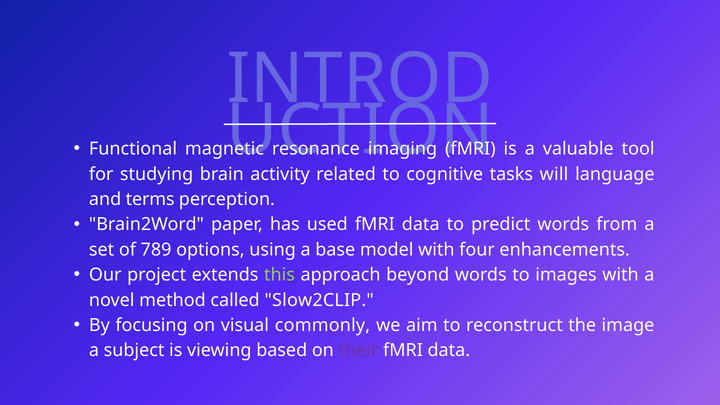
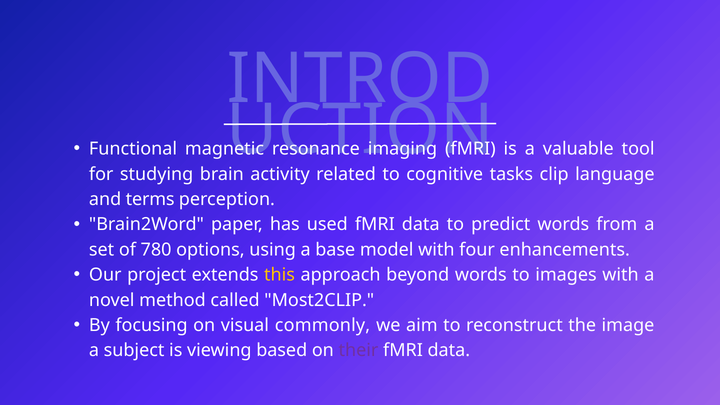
will: will -> clip
789: 789 -> 780
this colour: light green -> yellow
Slow2CLIP: Slow2CLIP -> Most2CLIP
